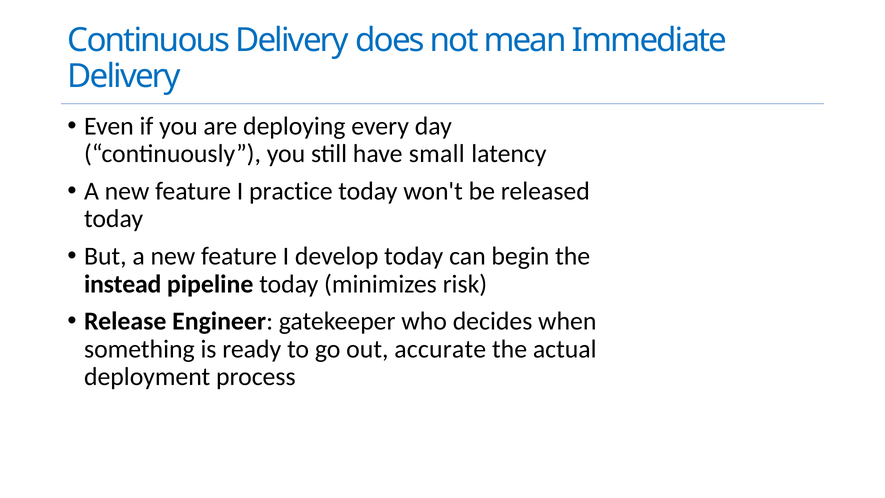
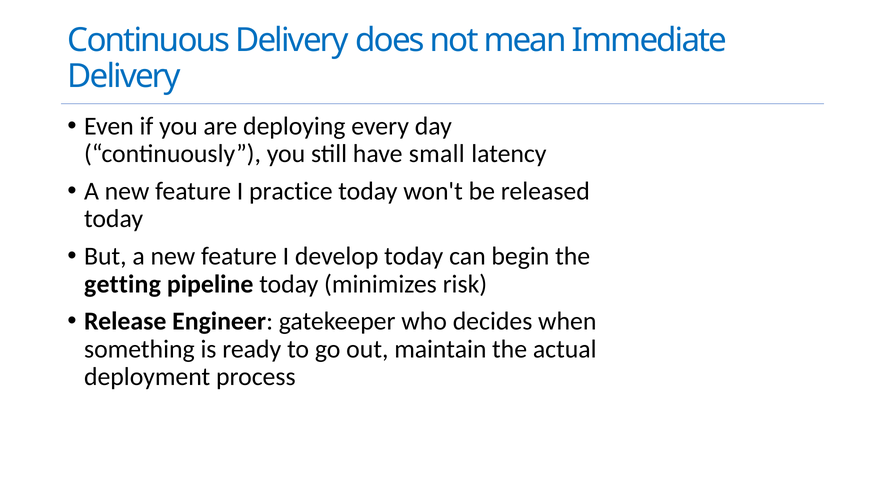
instead: instead -> getting
accurate: accurate -> maintain
